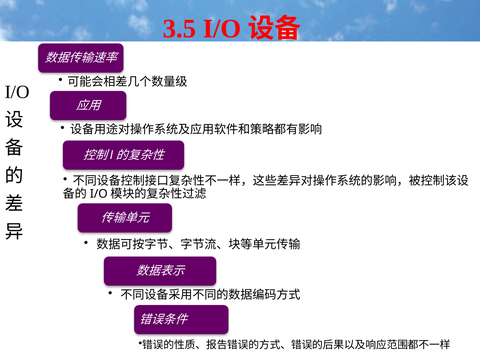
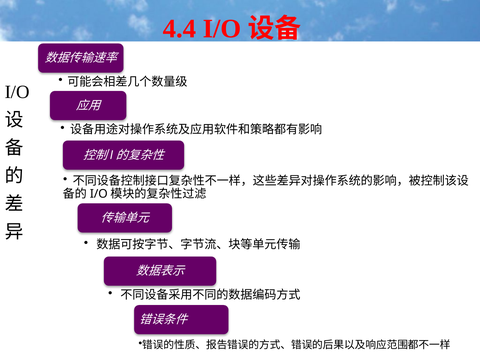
3.5: 3.5 -> 4.4
